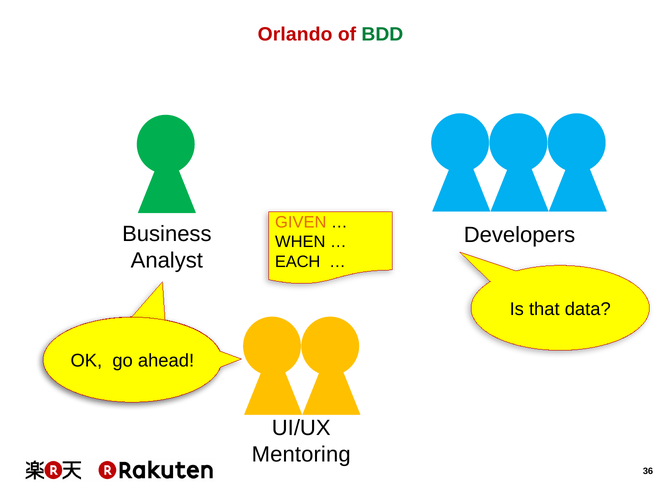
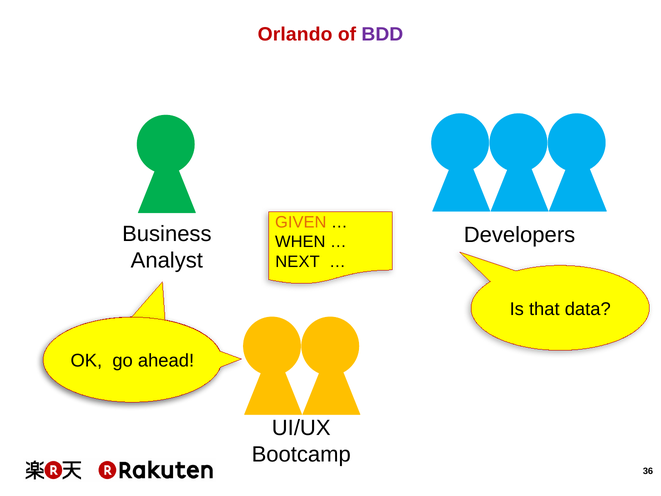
BDD colour: green -> purple
EACH: EACH -> NEXT
Mentoring: Mentoring -> Bootcamp
